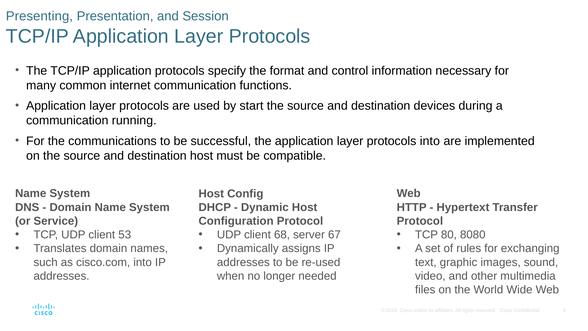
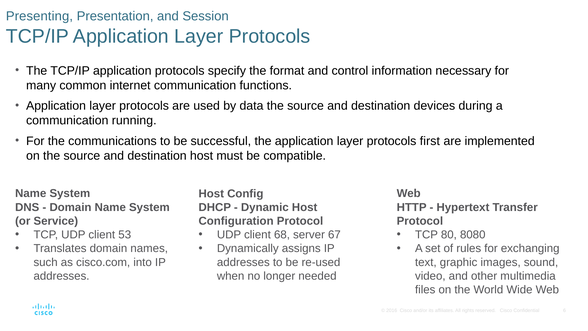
start: start -> data
protocols into: into -> first
